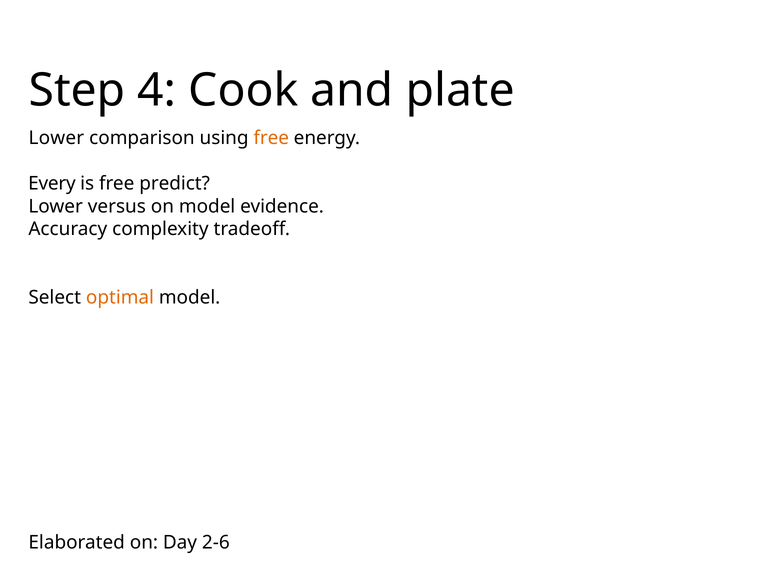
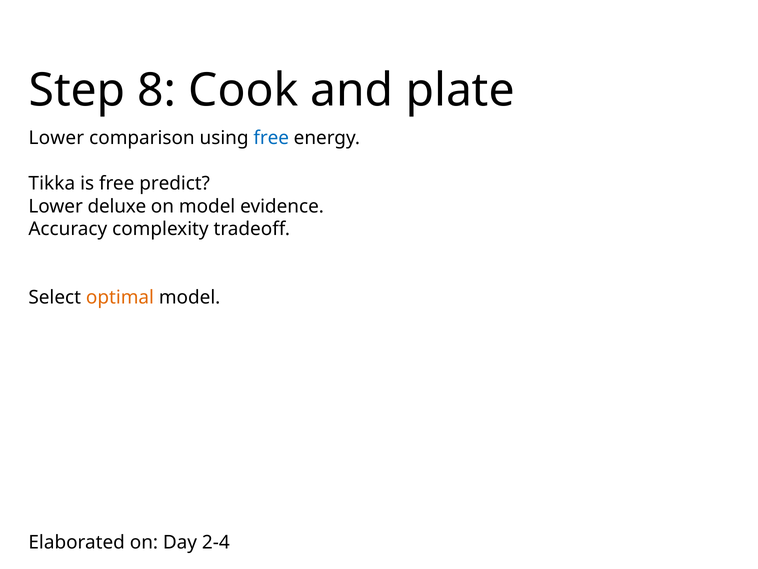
4: 4 -> 8
free at (271, 138) colour: orange -> blue
Every: Every -> Tikka
versus: versus -> deluxe
2-6: 2-6 -> 2-4
